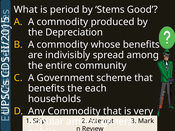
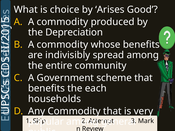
period: period -> choice
Stems: Stems -> Arises
